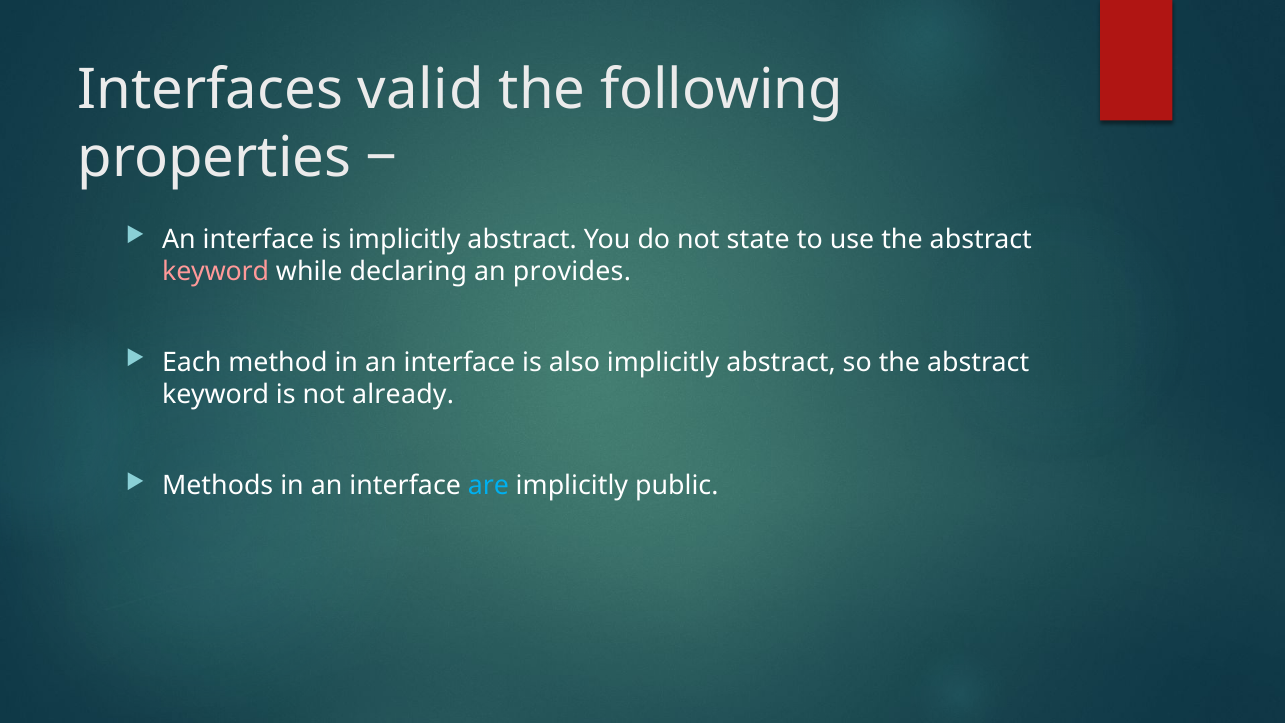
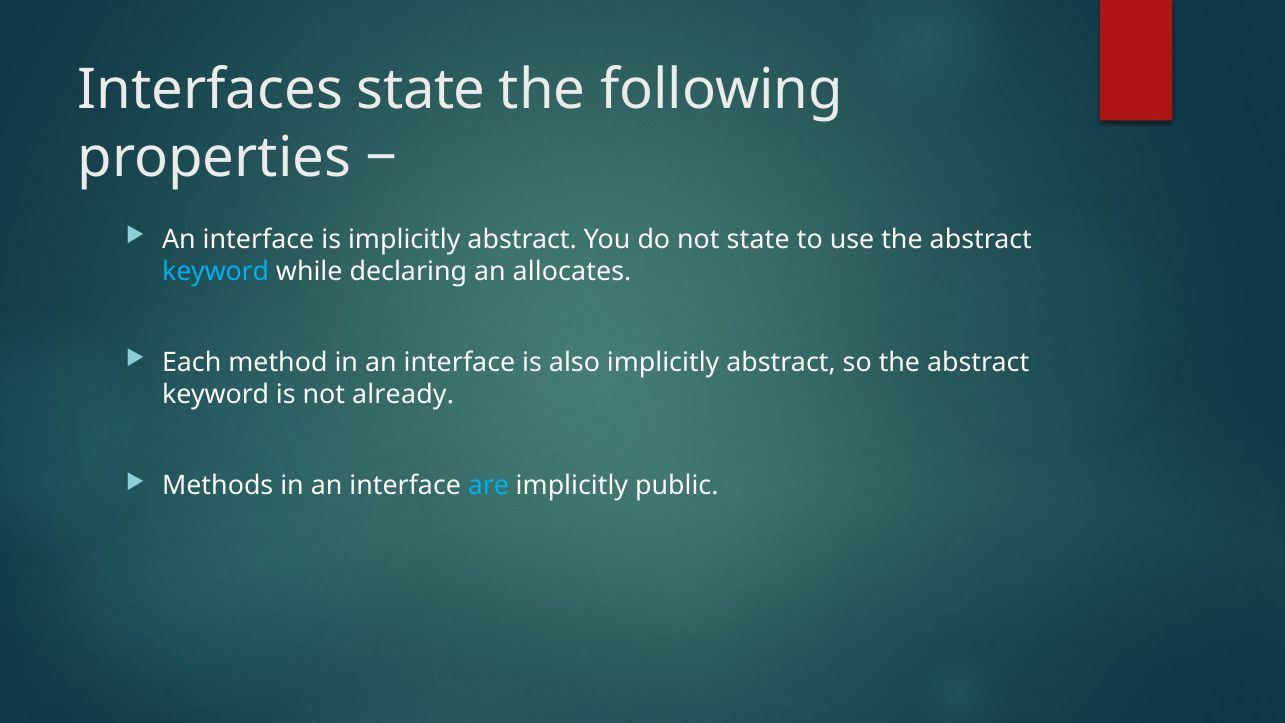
Interfaces valid: valid -> state
keyword at (216, 271) colour: pink -> light blue
provides: provides -> allocates
